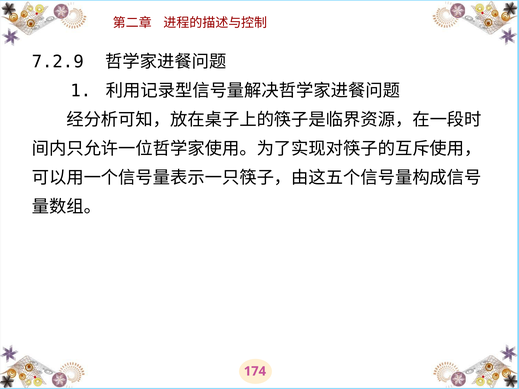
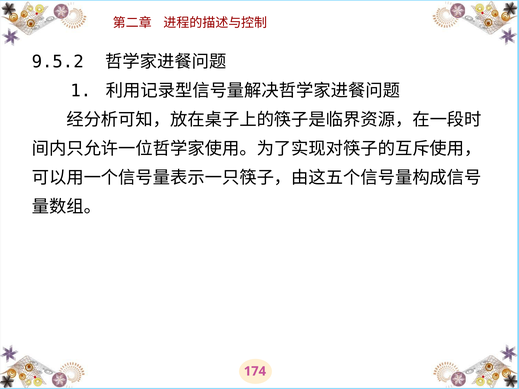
7.2.9: 7.2.9 -> 9.5.2
